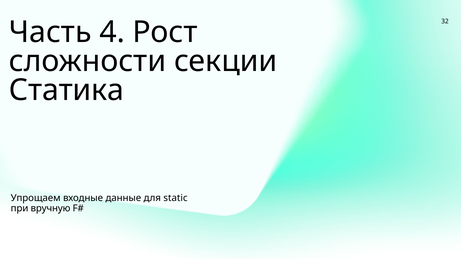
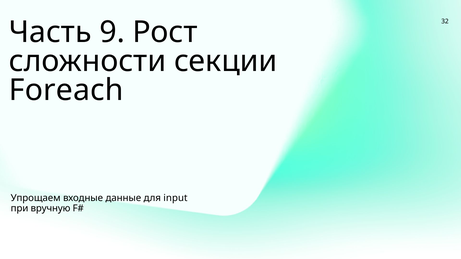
4: 4 -> 9
Статика: Статика -> Foreach
static: static -> input
